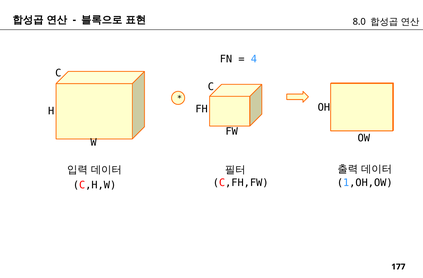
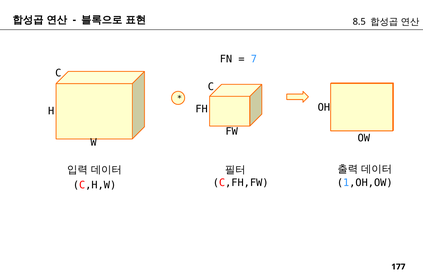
8.0: 8.0 -> 8.5
4: 4 -> 7
